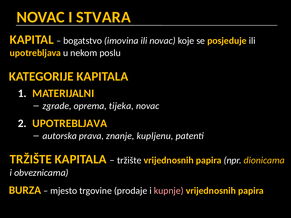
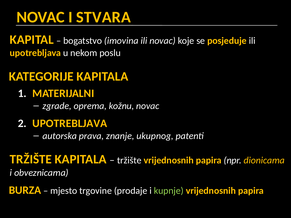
tijeka: tijeka -> kožnu
kupljenu: kupljenu -> ukupnog
kupnje colour: pink -> light green
